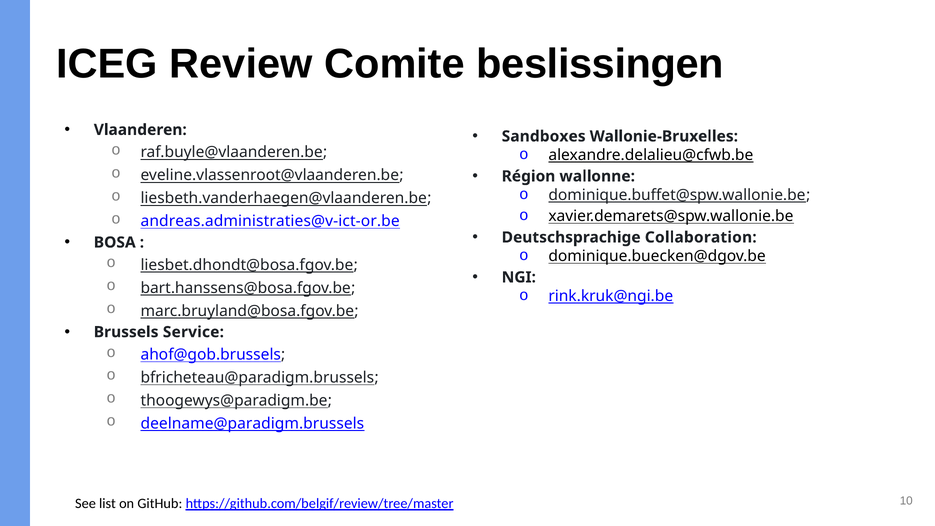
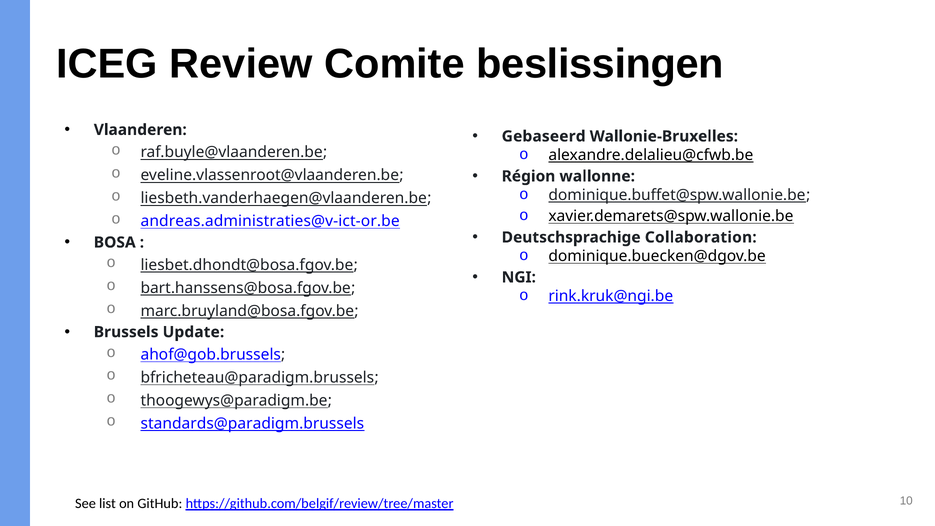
Sandboxes: Sandboxes -> Gebaseerd
Service: Service -> Update
deelname@paradigm.brussels: deelname@paradigm.brussels -> standards@paradigm.brussels
